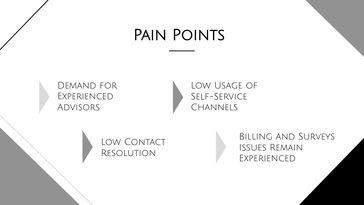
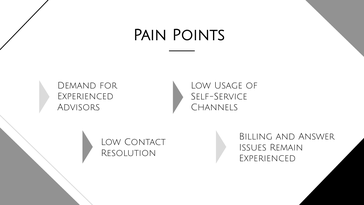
Surveys: Surveys -> Answer
